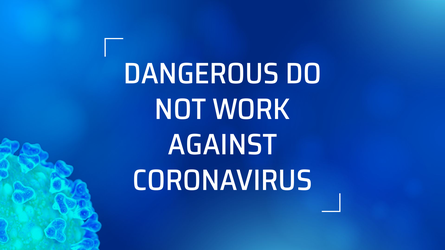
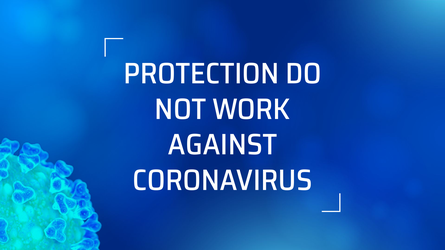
DANGEROUS: DANGEROUS -> PROTECTION
